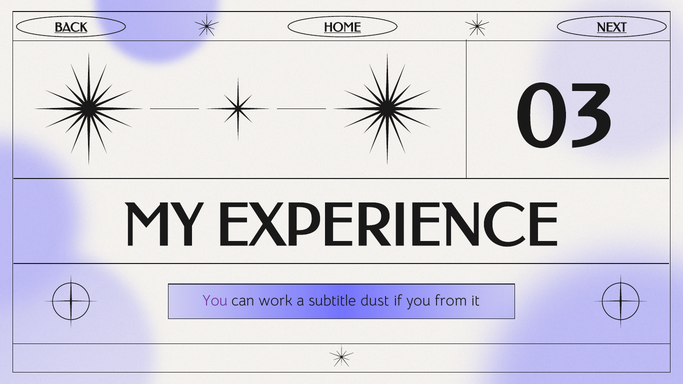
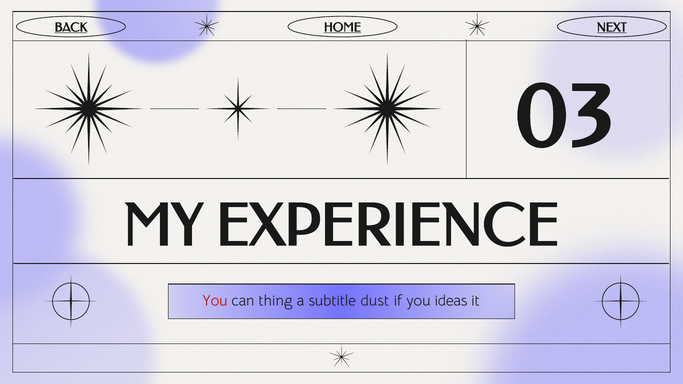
You at (215, 301) colour: purple -> red
work: work -> thing
from: from -> ideas
